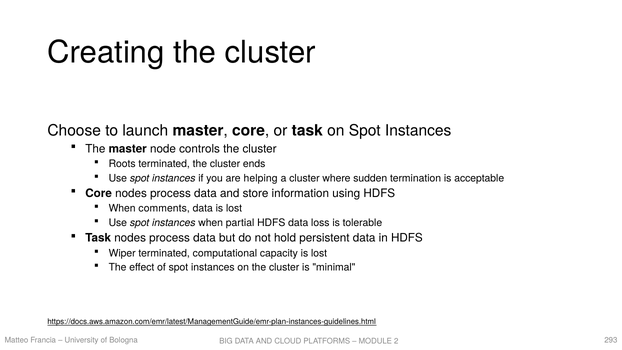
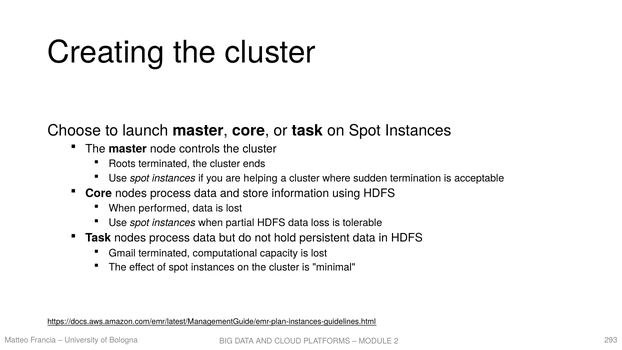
comments: comments -> performed
Wiper: Wiper -> Gmail
